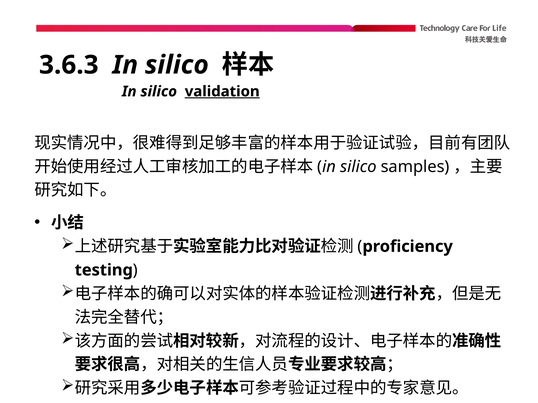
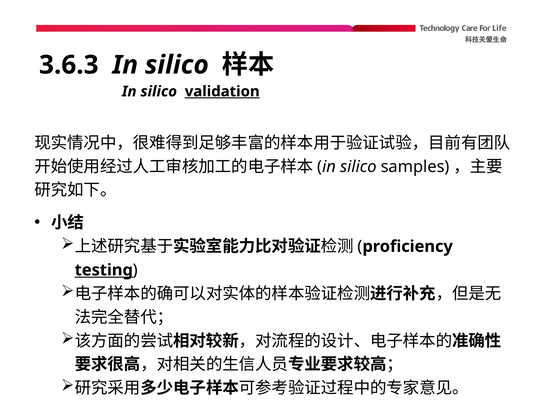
testing underline: none -> present
